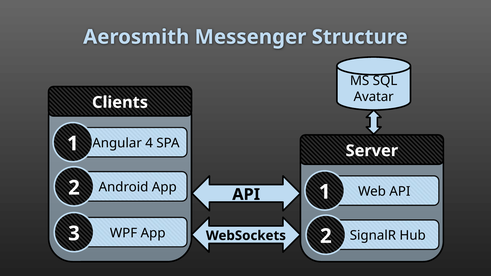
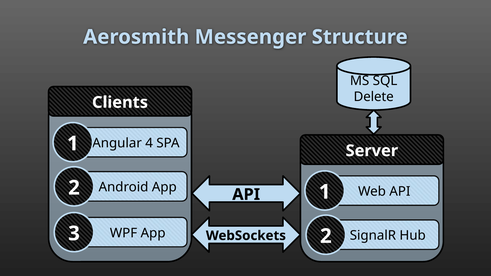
Avatar: Avatar -> Delete
